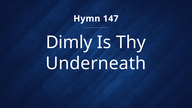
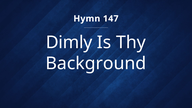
Underneath: Underneath -> Background
